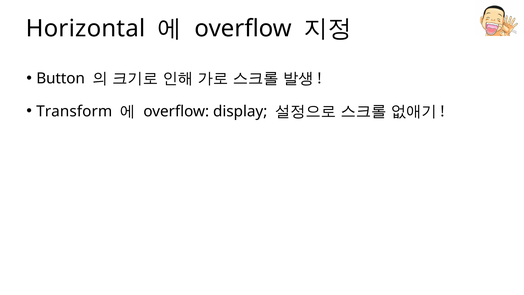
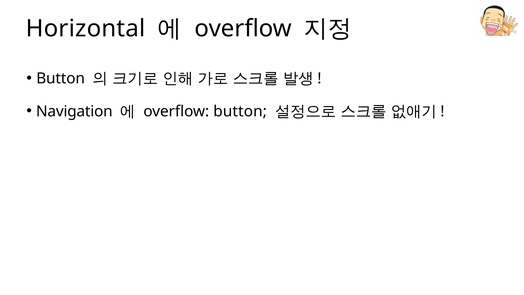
Transform: Transform -> Navigation
overflow display: display -> button
